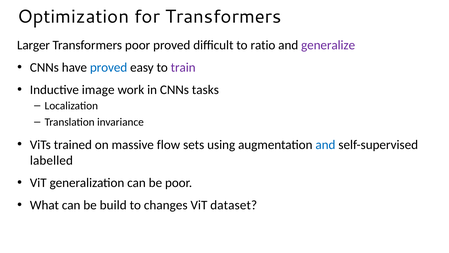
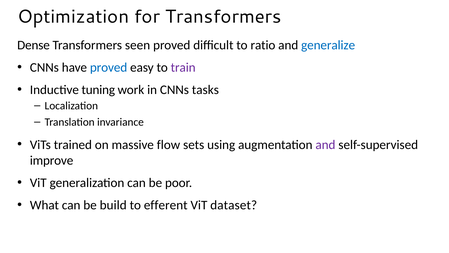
Larger: Larger -> Dense
Transformers poor: poor -> seen
generalize colour: purple -> blue
image: image -> tuning
and at (325, 144) colour: blue -> purple
labelled: labelled -> improve
changes: changes -> efferent
